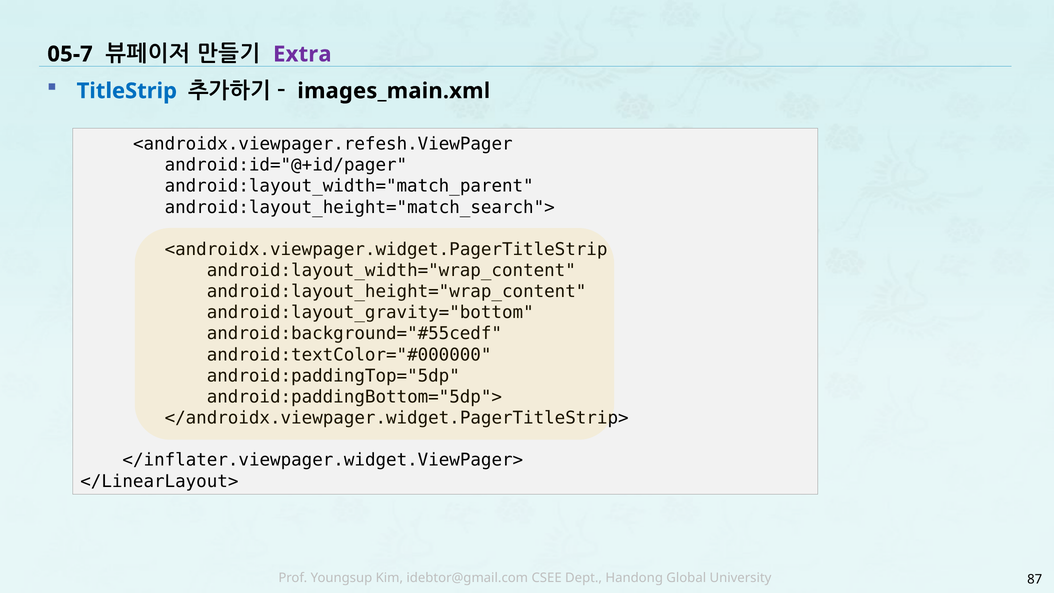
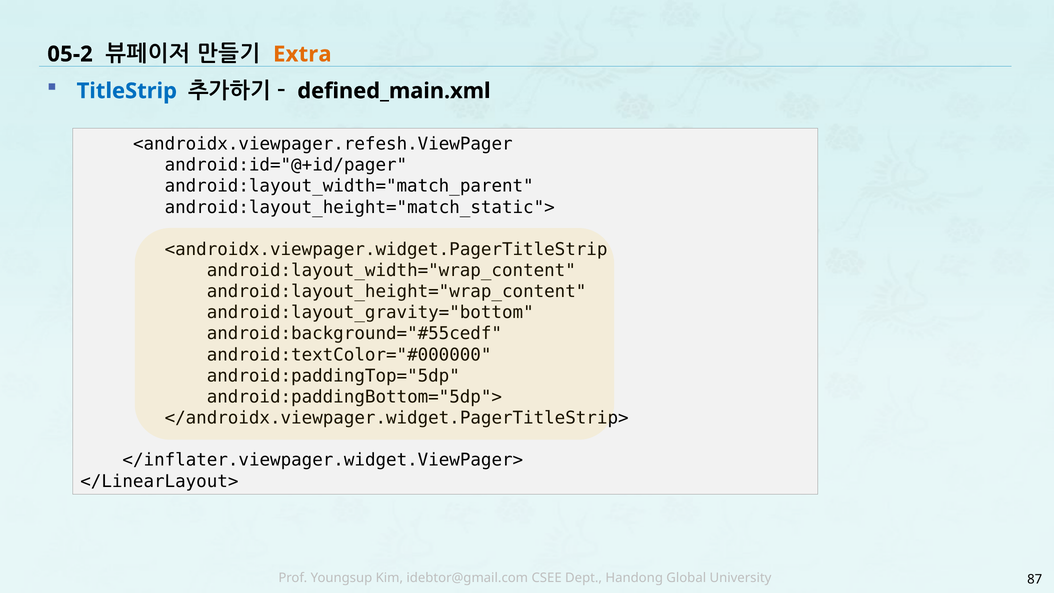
05-7: 05-7 -> 05-2
Extra colour: purple -> orange
images_main.xml: images_main.xml -> defined_main.xml
android:layout_height="match_search">: android:layout_height="match_search"> -> android:layout_height="match_static">
